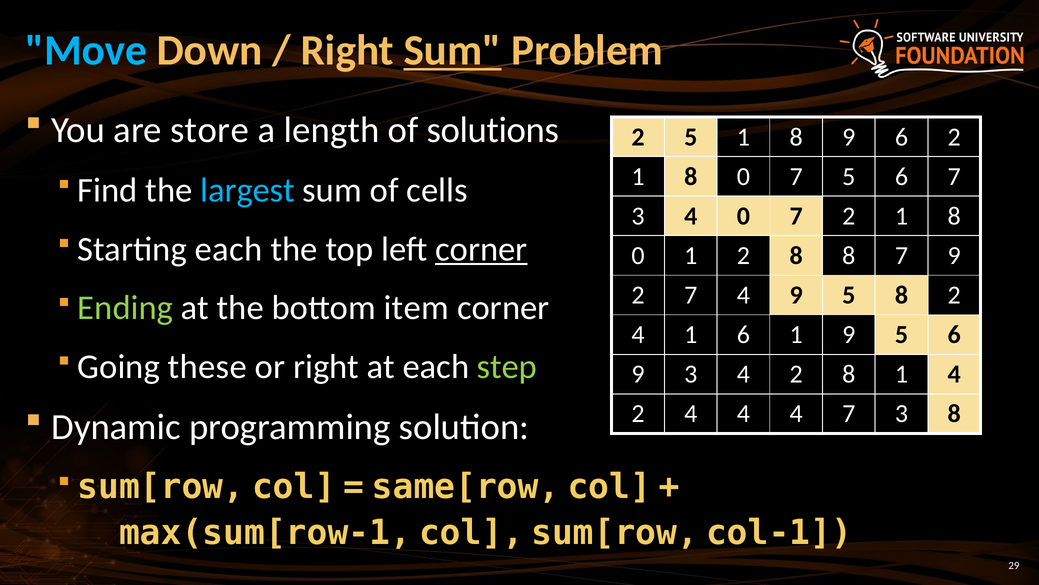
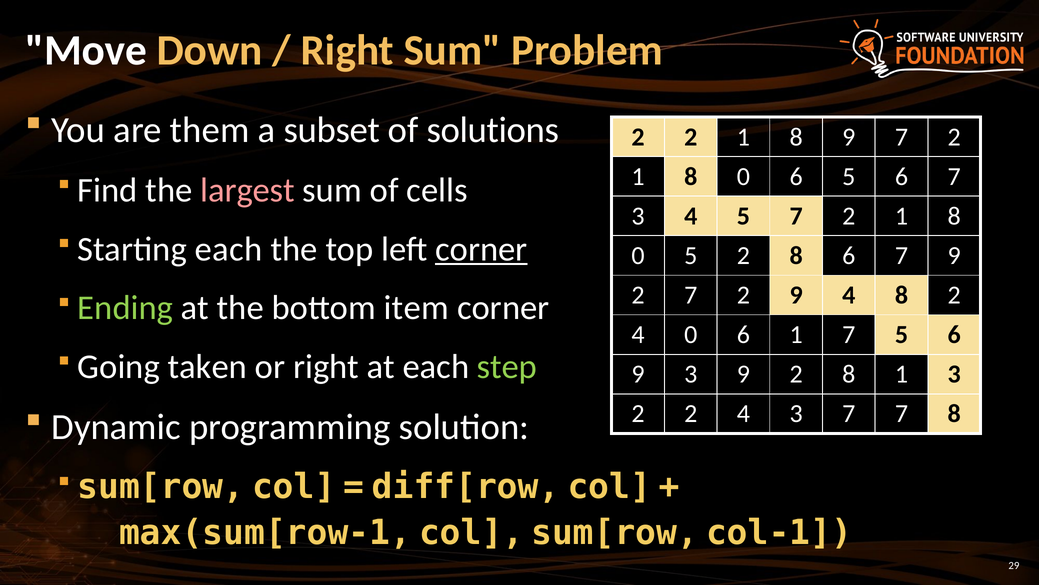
Move colour: light blue -> white
Sum at (452, 50) underline: present -> none
store: store -> them
length: length -> subset
5 at (691, 137): 5 -> 2
9 6: 6 -> 7
8 0 7: 7 -> 6
largest colour: light blue -> pink
4 0: 0 -> 5
0 1: 1 -> 5
8 8: 8 -> 6
2 7 4: 4 -> 2
5 at (849, 295): 5 -> 4
4 1: 1 -> 0
1 9: 9 -> 7
these: these -> taken
9 3 4: 4 -> 9
1 4: 4 -> 3
4 at (691, 414): 4 -> 2
4 at (796, 414): 4 -> 3
3 at (901, 414): 3 -> 7
same[row: same[row -> diff[row
